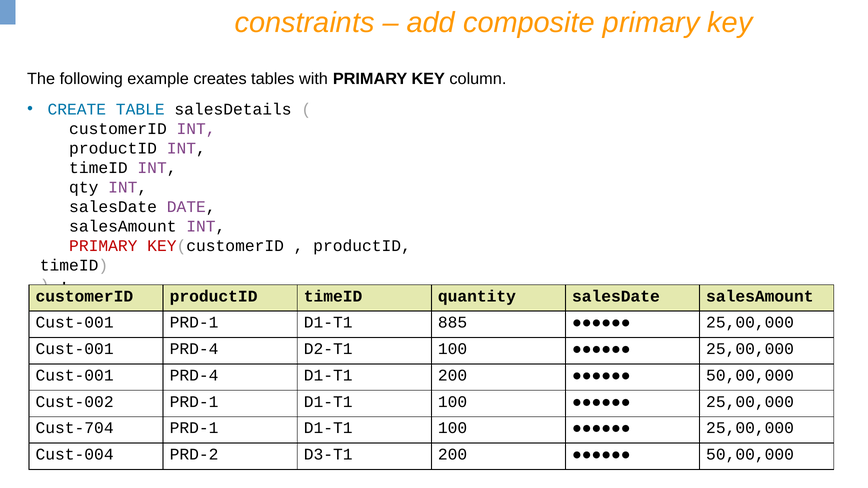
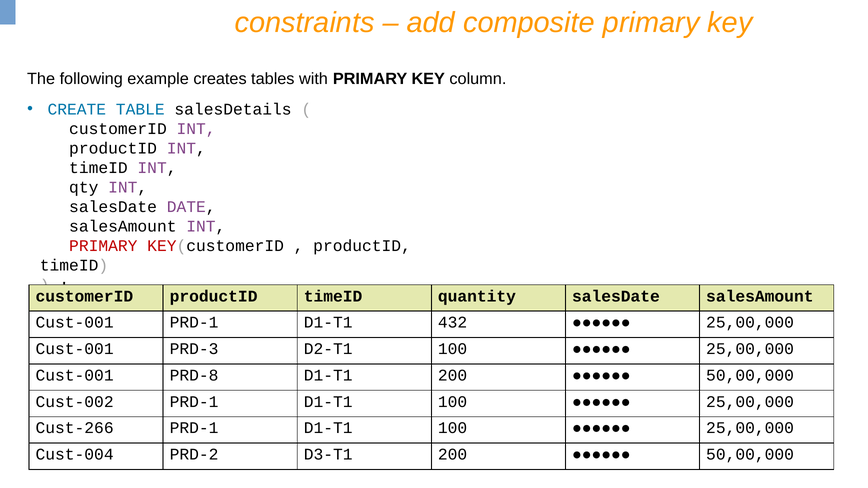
885: 885 -> 432
PRD-4 at (194, 349): PRD-4 -> PRD-3
PRD-4 at (194, 376): PRD-4 -> PRD-8
Cust-704: Cust-704 -> Cust-266
